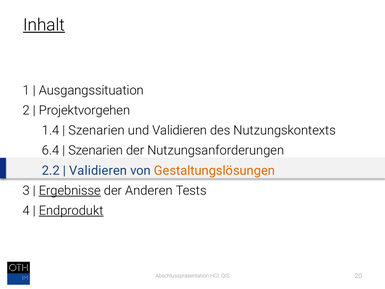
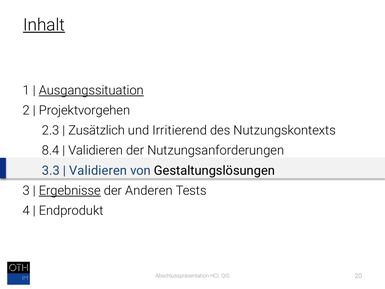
Ausgangssituation underline: none -> present
1.4: 1.4 -> 2.3
Szenarien at (97, 130): Szenarien -> Zusätzlich
und Validieren: Validieren -> Irritierend
6.4: 6.4 -> 8.4
Szenarien at (96, 150): Szenarien -> Validieren
2.2: 2.2 -> 3.3
Gestaltungslösungen colour: orange -> black
Endprodukt underline: present -> none
